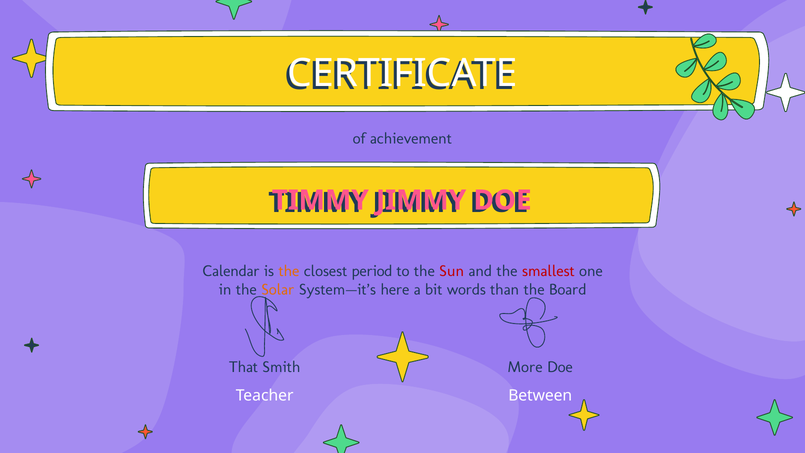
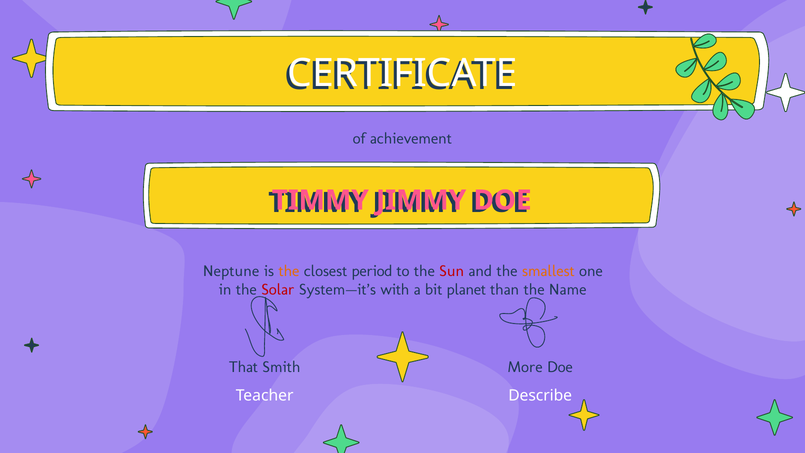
Calendar: Calendar -> Neptune
smallest colour: red -> orange
Solar colour: orange -> red
here: here -> with
words: words -> planet
Board: Board -> Name
Between: Between -> Describe
